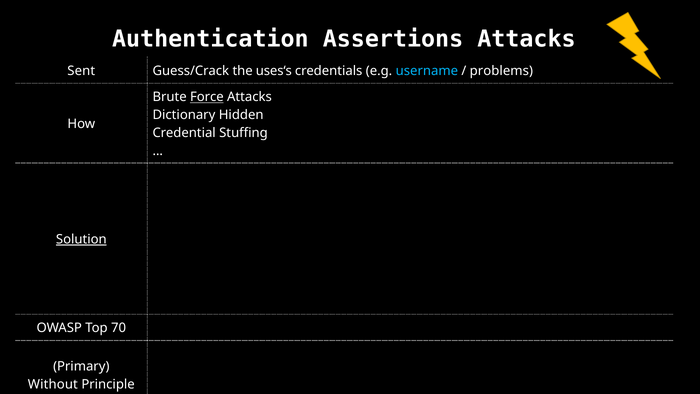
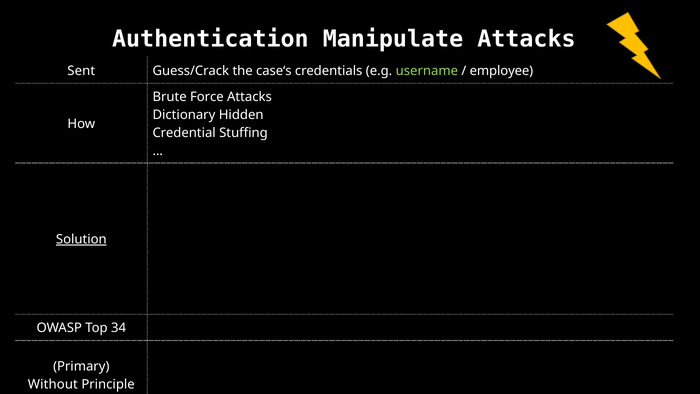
Assertions: Assertions -> Manipulate
uses‘s: uses‘s -> case‘s
username colour: light blue -> light green
problems: problems -> employee
Force underline: present -> none
70: 70 -> 34
